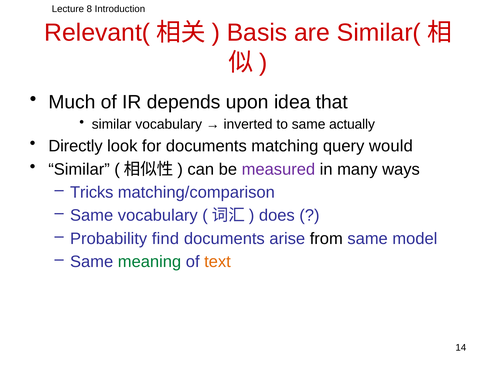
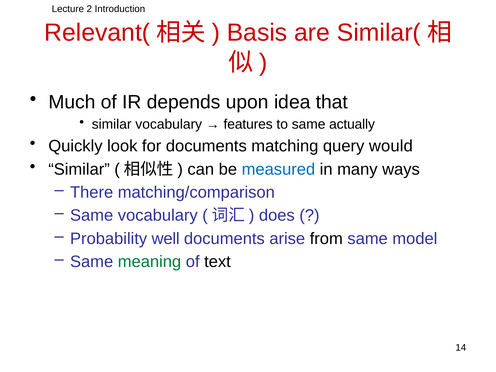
8: 8 -> 2
inverted: inverted -> features
Directly: Directly -> Quickly
measured colour: purple -> blue
Tricks: Tricks -> There
find: find -> well
text colour: orange -> black
